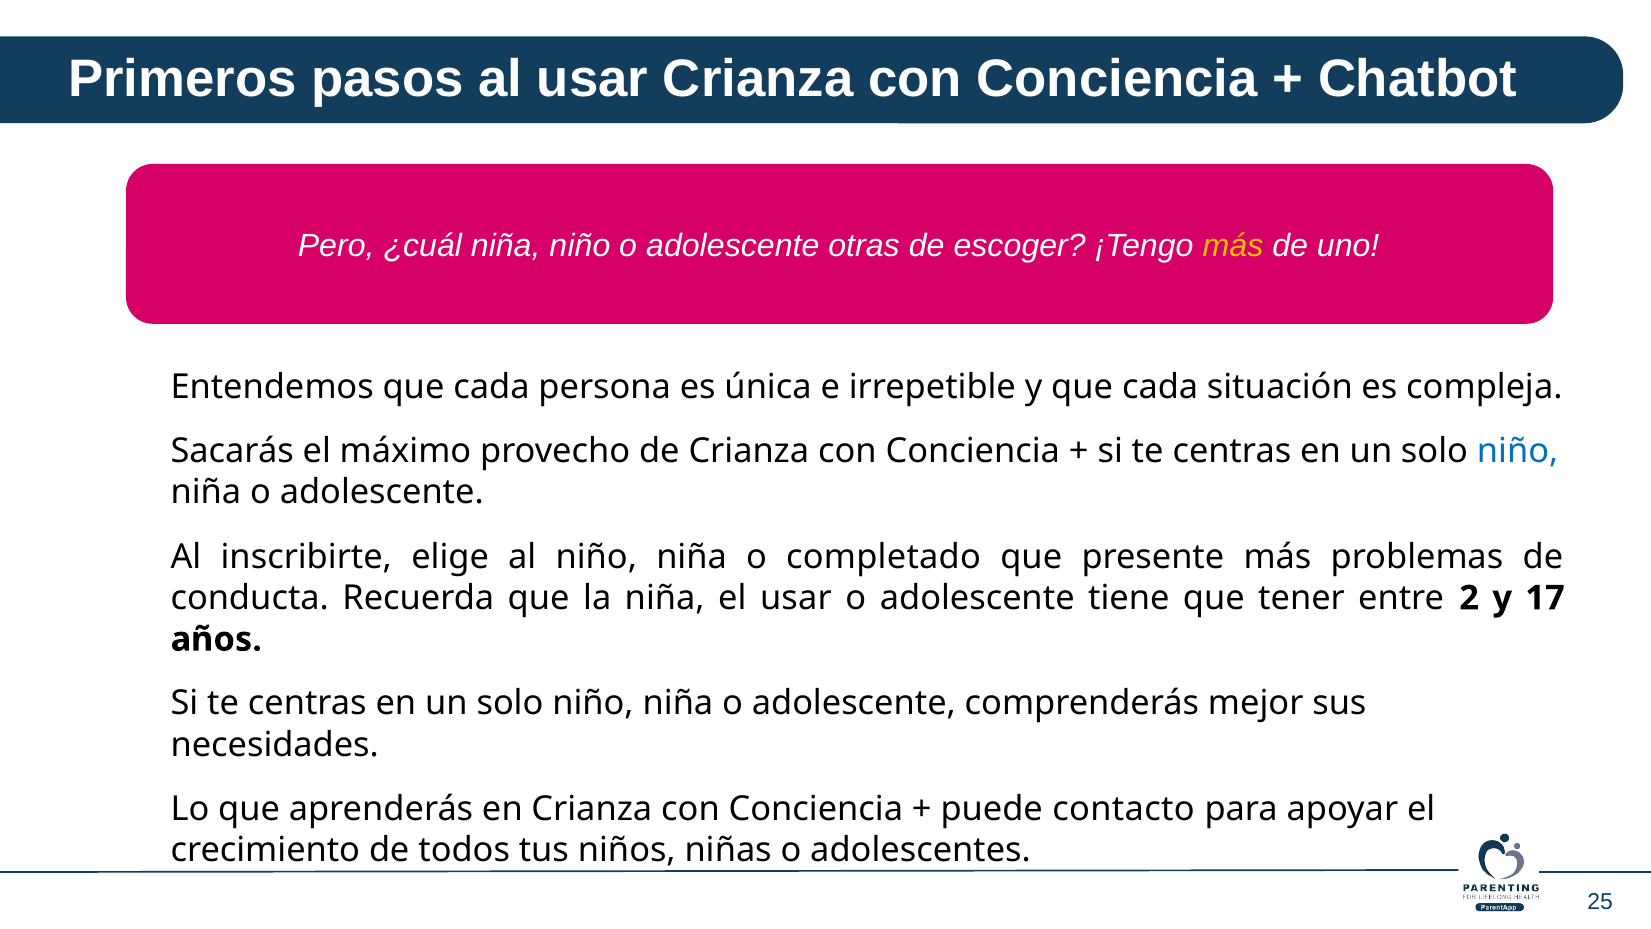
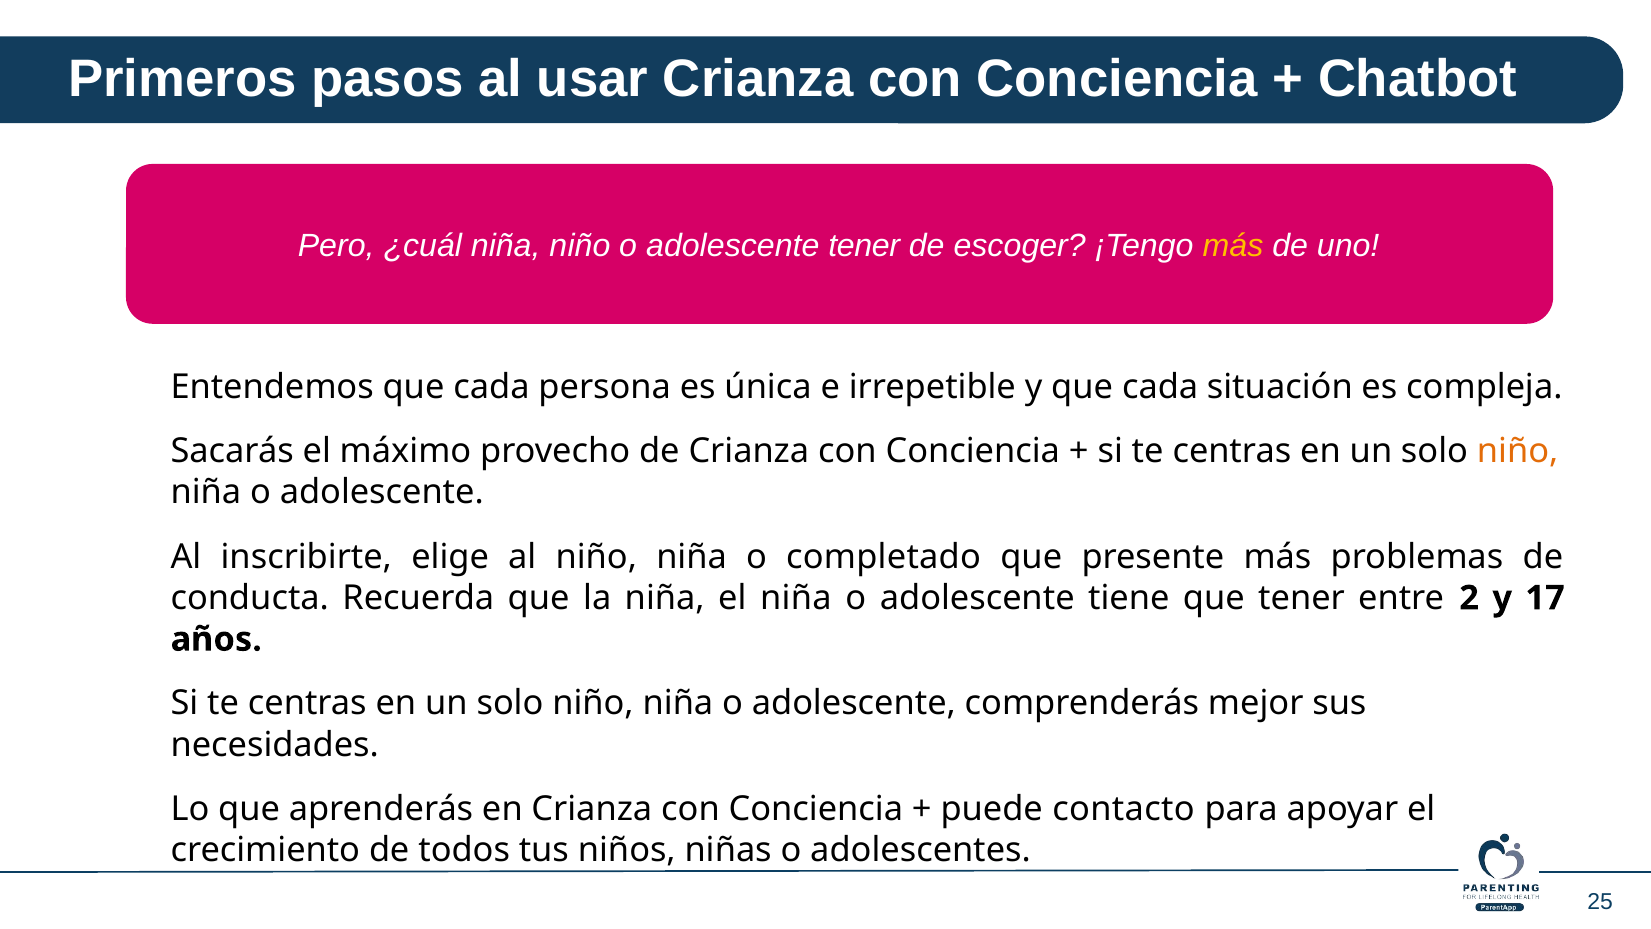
adolescente otras: otras -> tener
niño at (1518, 451) colour: blue -> orange
el usar: usar -> niña
